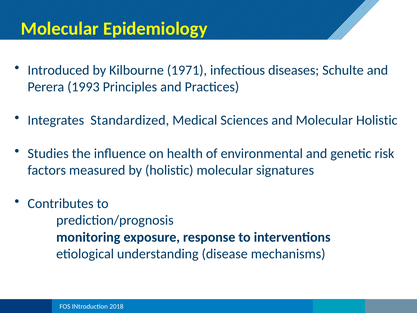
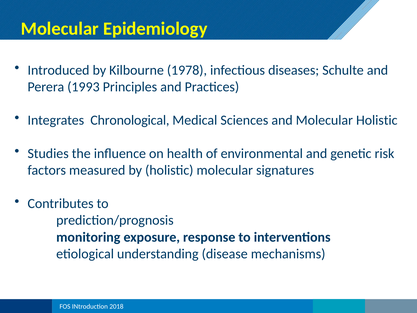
1971: 1971 -> 1978
Standardized: Standardized -> Chronological
